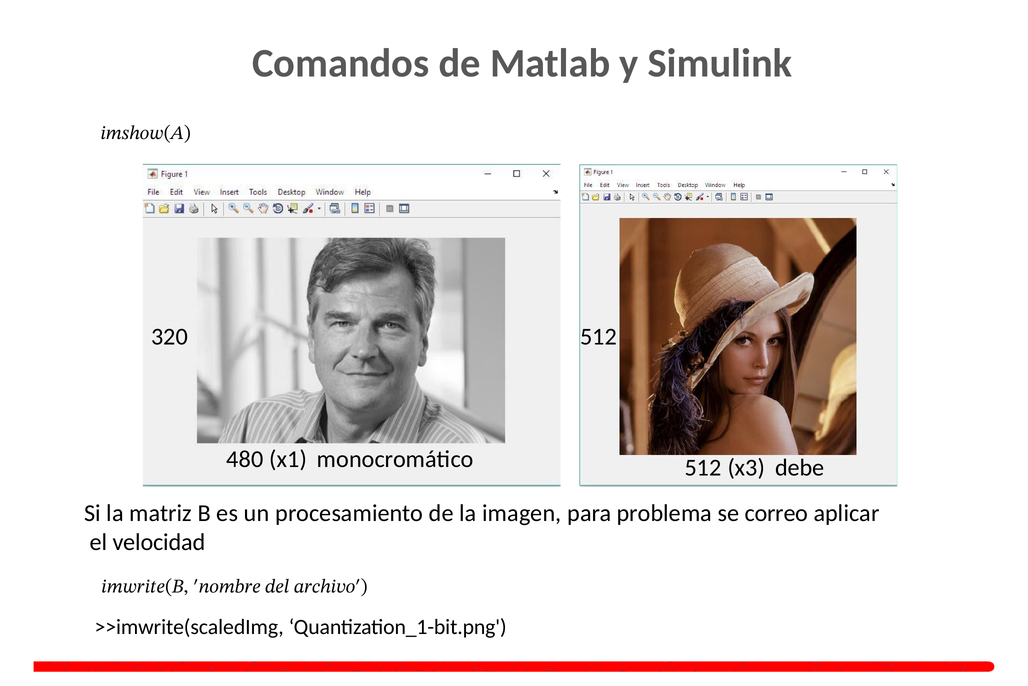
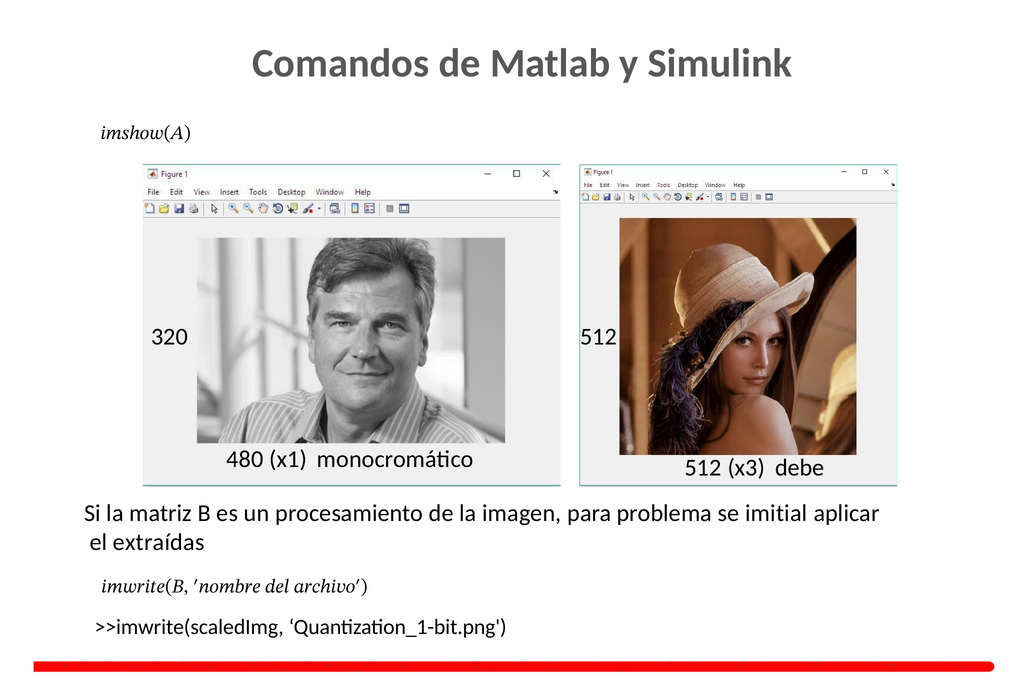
correo: correo -> imitial
velocidad: velocidad -> extraídas
